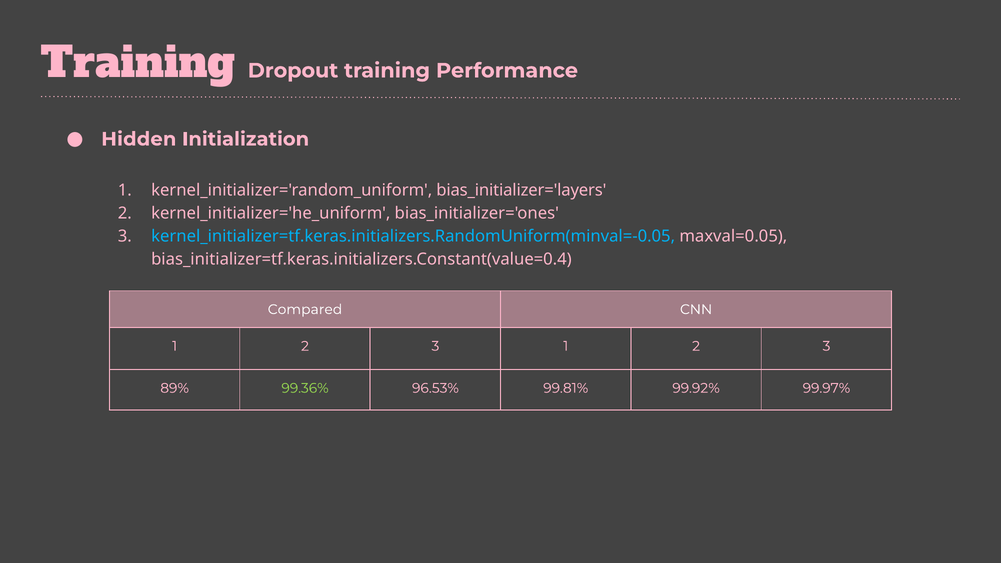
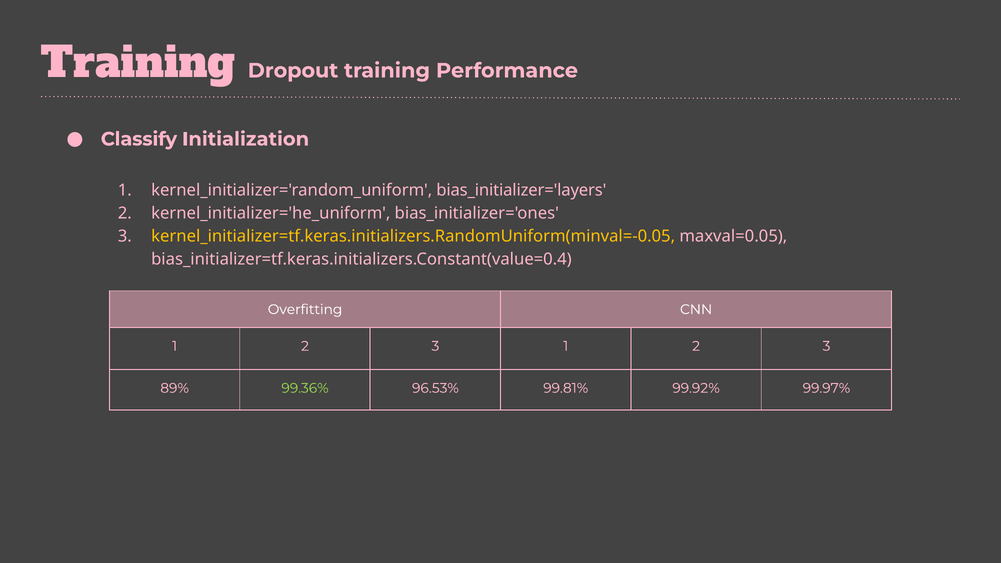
Hidden: Hidden -> Classify
kernel_initializer=tf.keras.initializers.RandomUniform(minval=-0.05 colour: light blue -> yellow
Compared: Compared -> Overfitting
